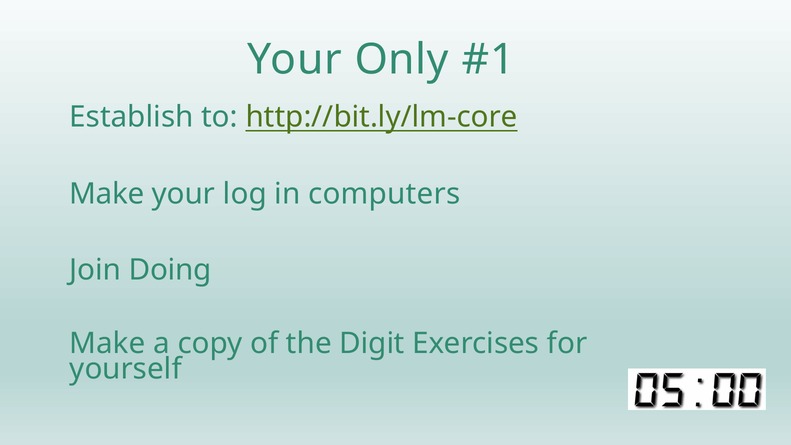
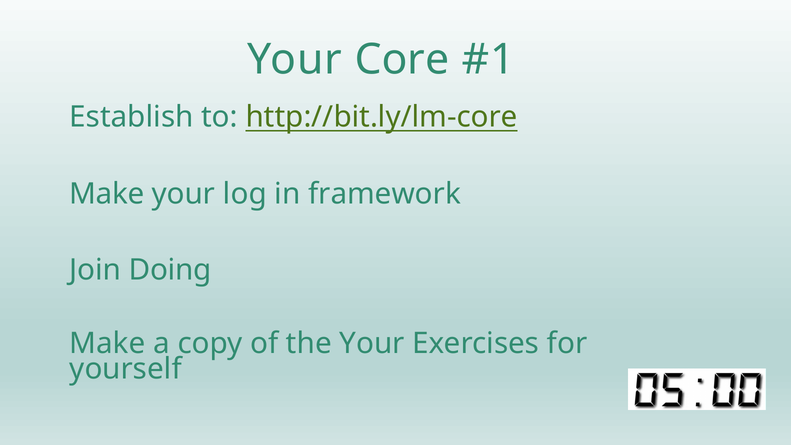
Only: Only -> Core
computers: computers -> framework
the Digit: Digit -> Your
